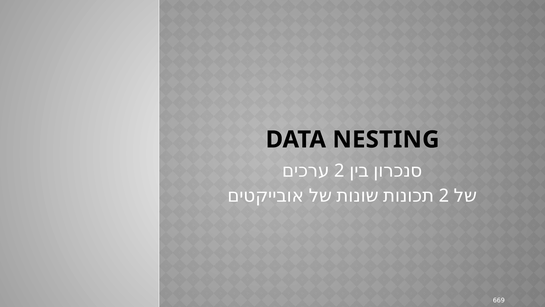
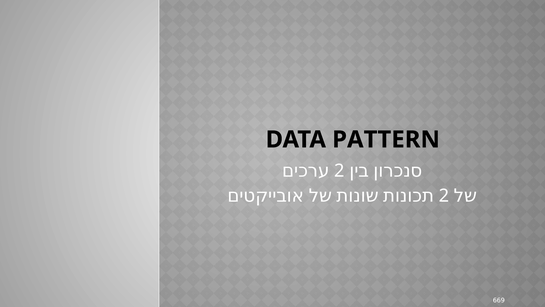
NESTING: NESTING -> PATTERN
